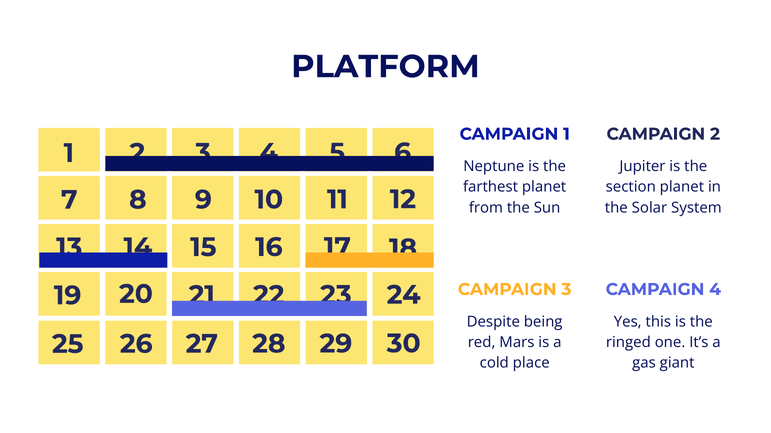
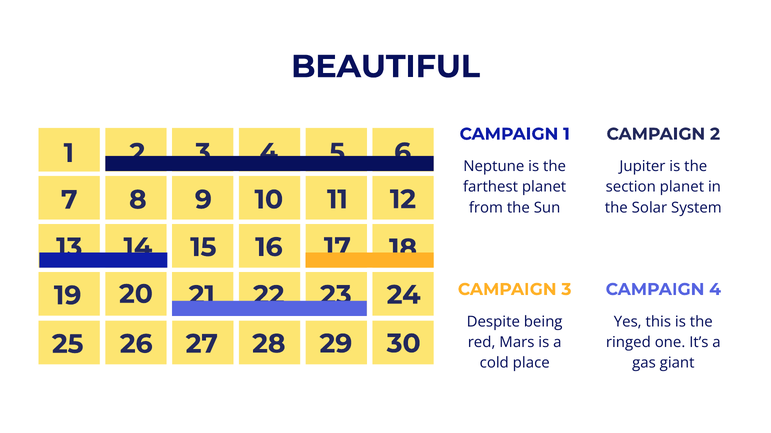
PLATFORM: PLATFORM -> BEAUTIFUL
